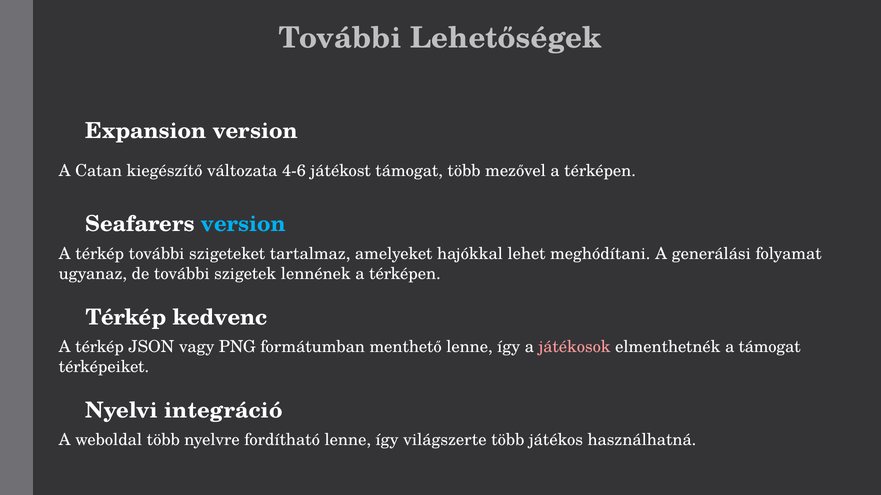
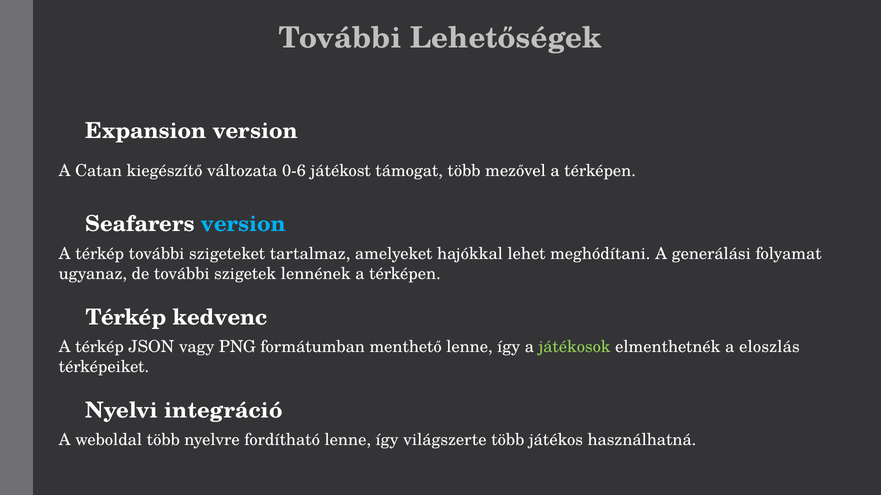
4-6: 4-6 -> 0-6
játékosok colour: pink -> light green
a támogat: támogat -> eloszlás
